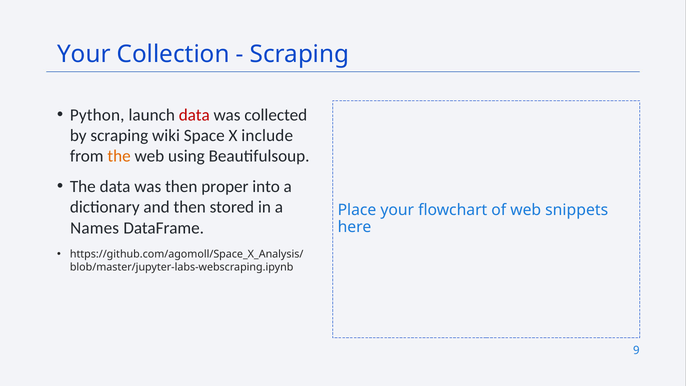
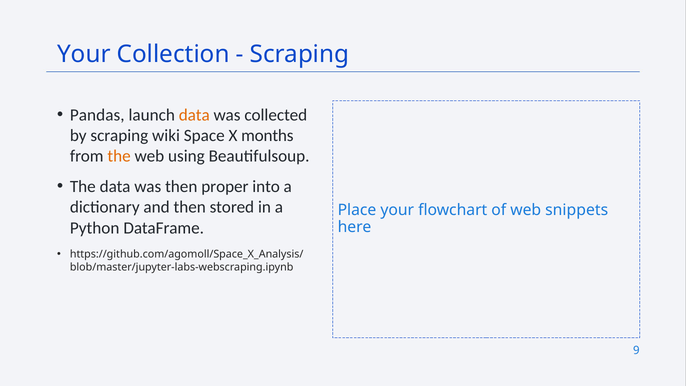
Python: Python -> Pandas
data at (194, 115) colour: red -> orange
include: include -> months
Names: Names -> Python
